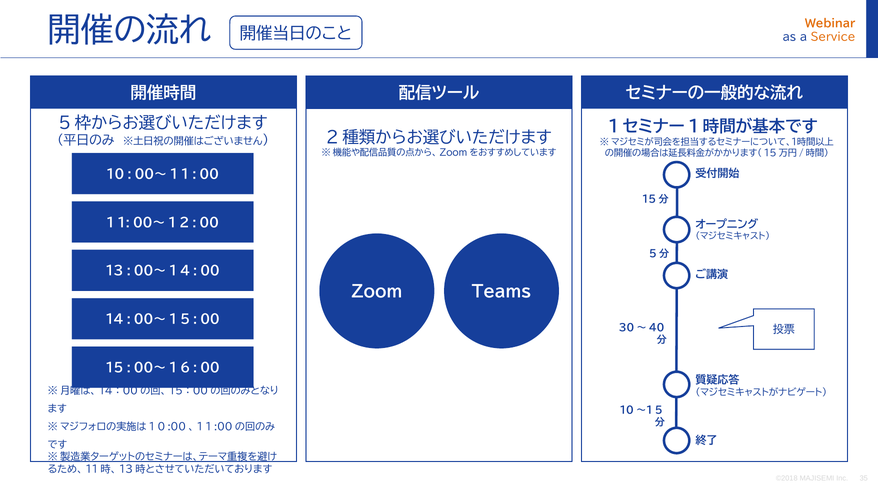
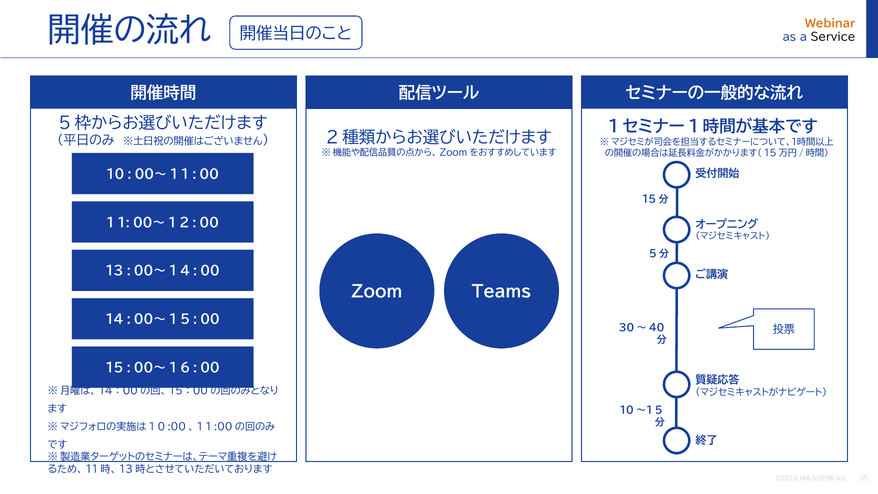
Service colour: orange -> black
